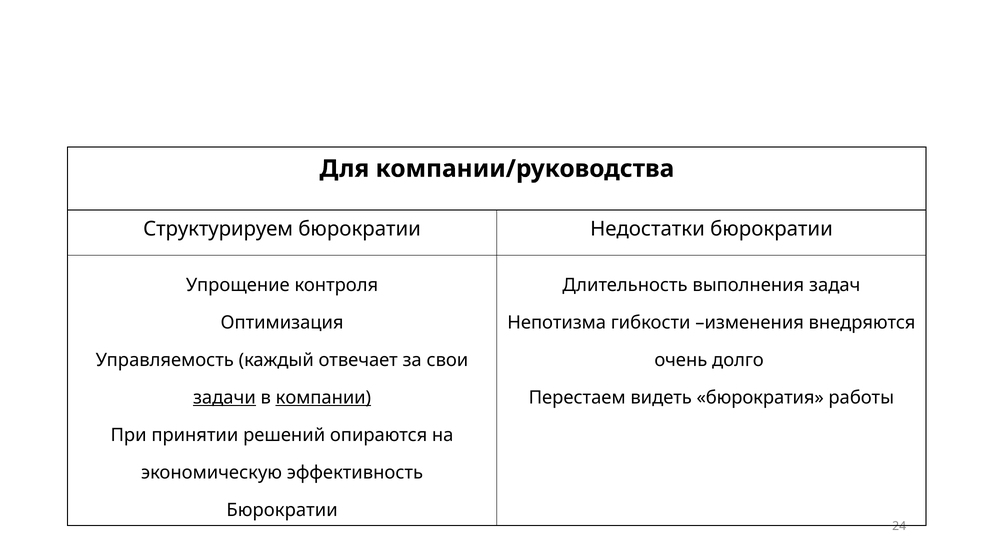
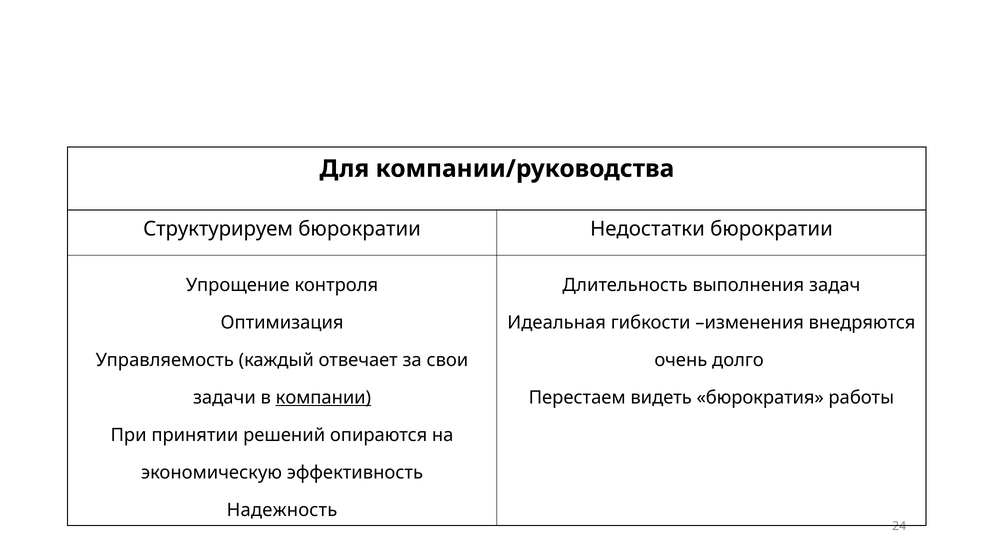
Непотизма: Непотизма -> Идеальная
задачи underline: present -> none
Бюрократии at (282, 510): Бюрократии -> Надежность
